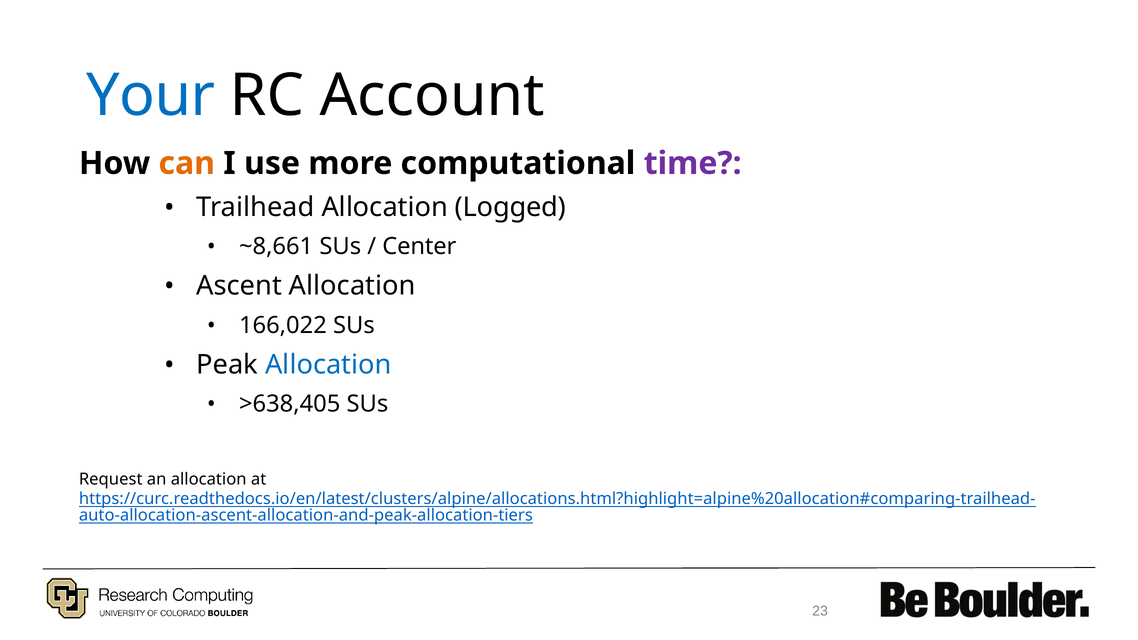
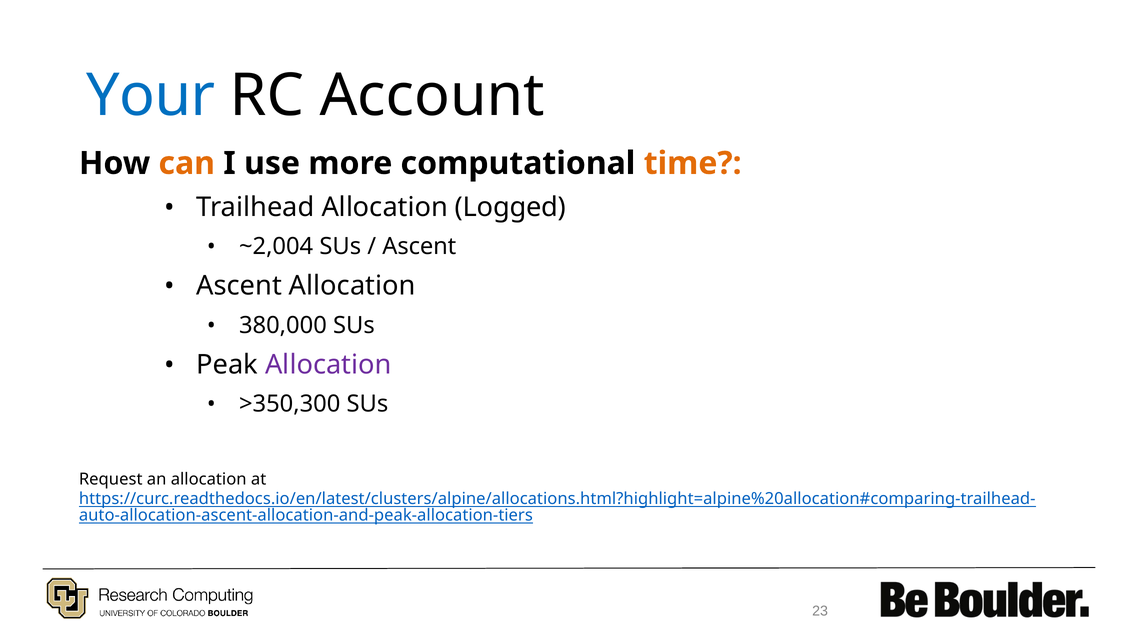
time colour: purple -> orange
~8,661: ~8,661 -> ~2,004
Center at (419, 247): Center -> Ascent
166,022: 166,022 -> 380,000
Allocation at (328, 365) colour: blue -> purple
>638,405: >638,405 -> >350,300
